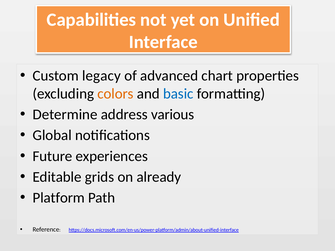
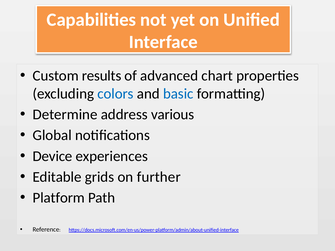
legacy: legacy -> results
colors colour: orange -> blue
Future: Future -> Device
already: already -> further
